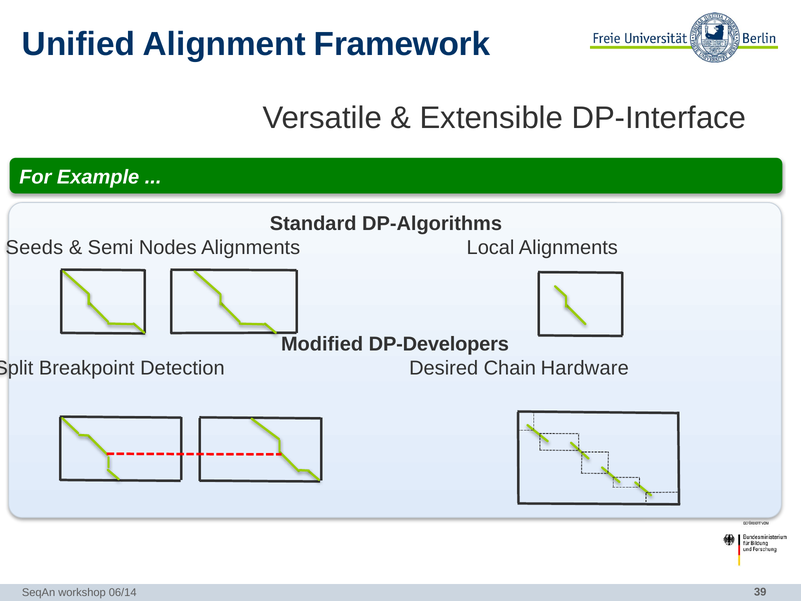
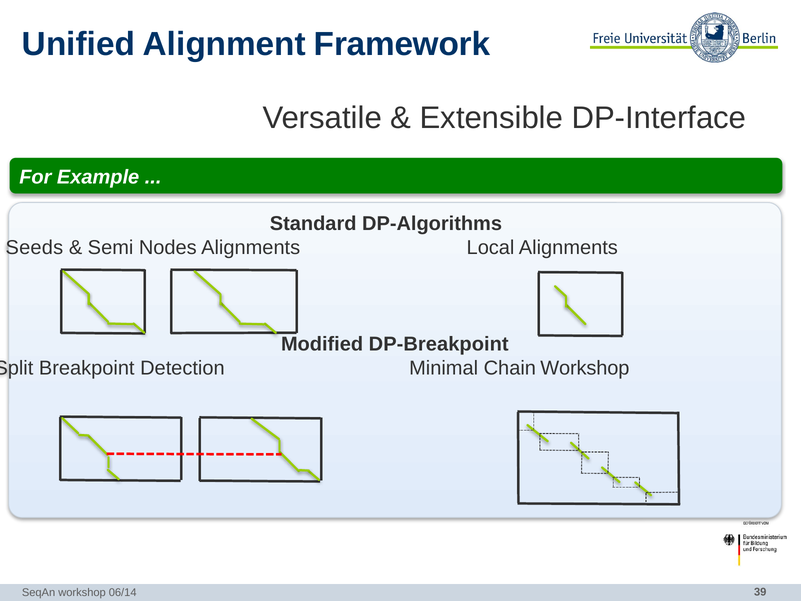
DP-Developers: DP-Developers -> DP-Breakpoint
Desired: Desired -> Minimal
Chain Hardware: Hardware -> Workshop
